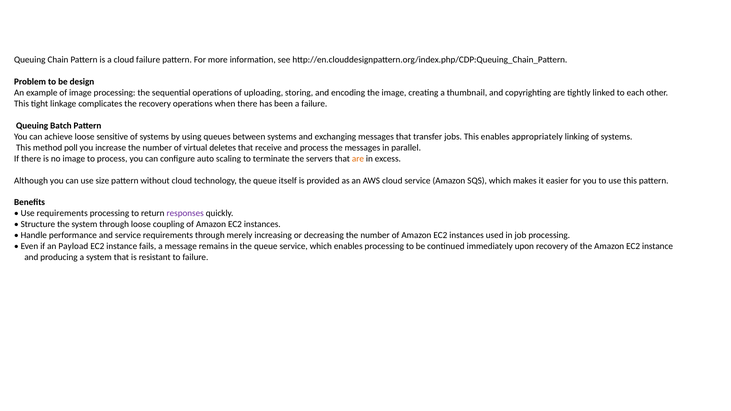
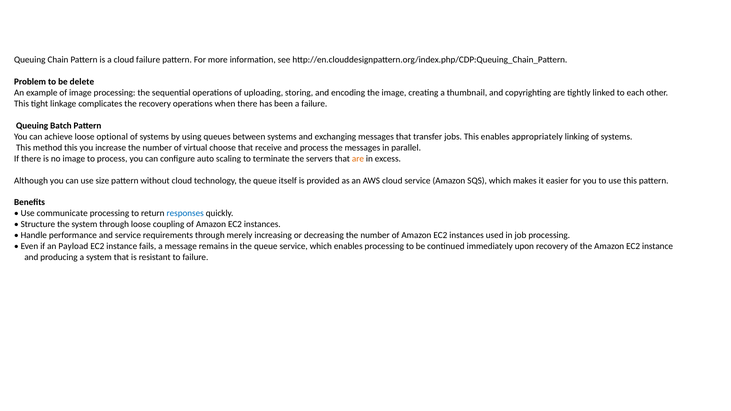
design: design -> delete
sensitive: sensitive -> optional
method poll: poll -> this
deletes: deletes -> choose
Use requirements: requirements -> communicate
responses colour: purple -> blue
